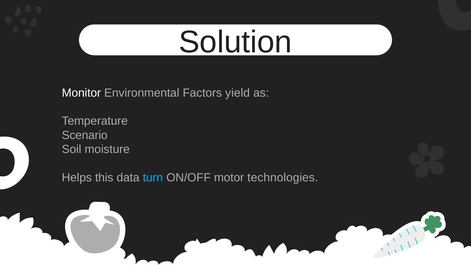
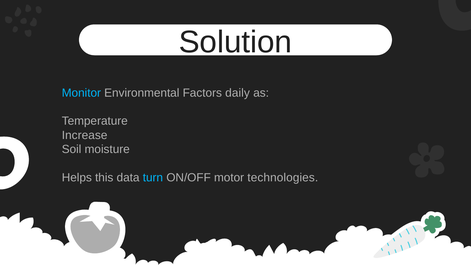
Monitor colour: white -> light blue
yield: yield -> daily
Scenario: Scenario -> Increase
